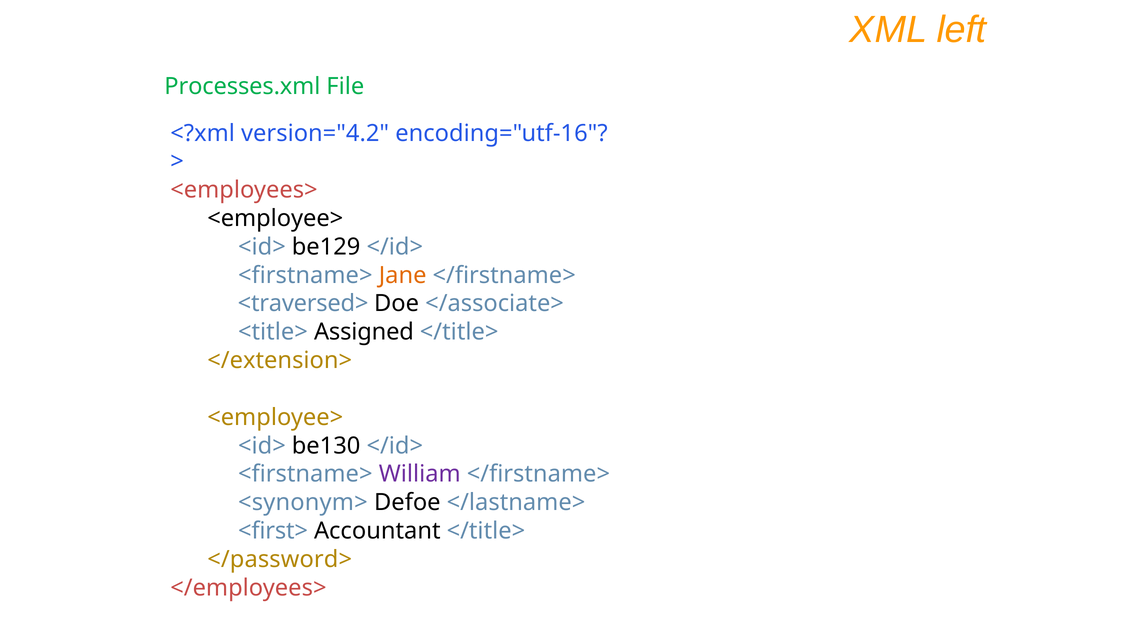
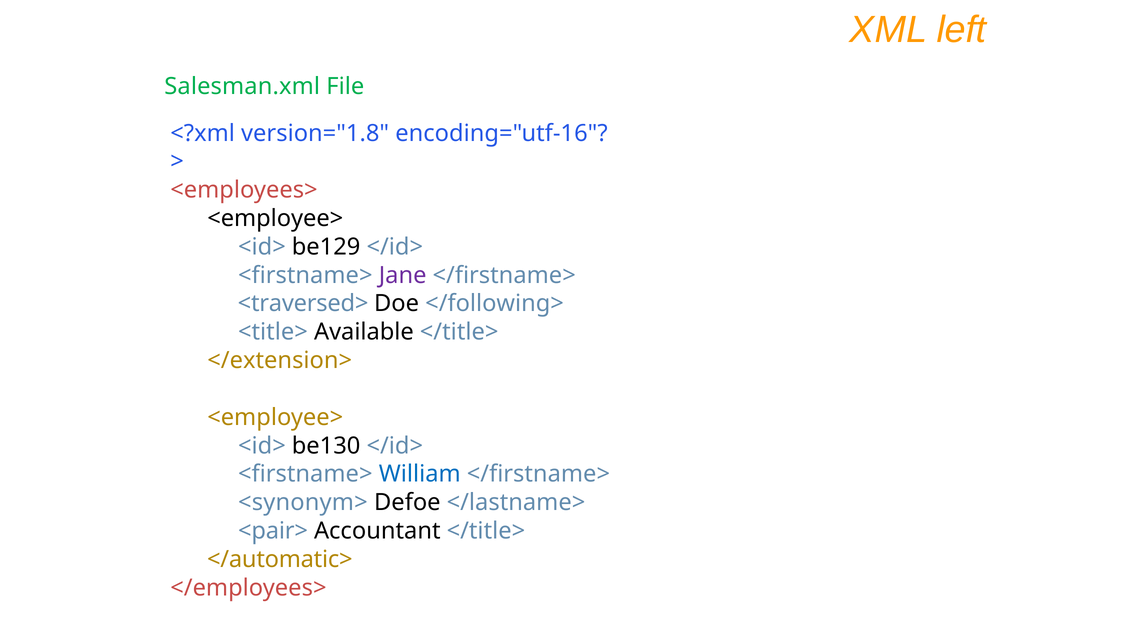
Processes.xml: Processes.xml -> Salesman.xml
version="4.2: version="4.2 -> version="1.8
Jane colour: orange -> purple
</associate>: </associate> -> </following>
Assigned: Assigned -> Available
William colour: purple -> blue
<first>: <first> -> <pair>
</password>: </password> -> </automatic>
